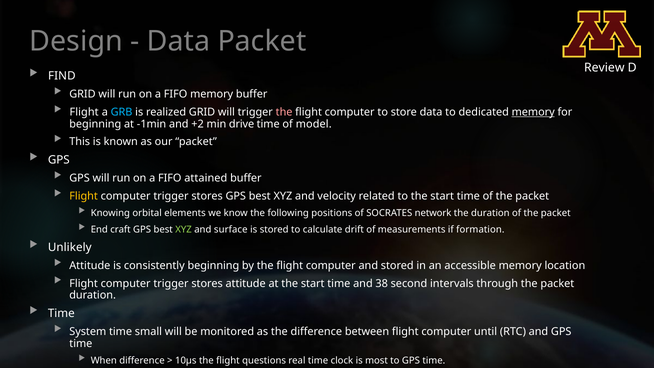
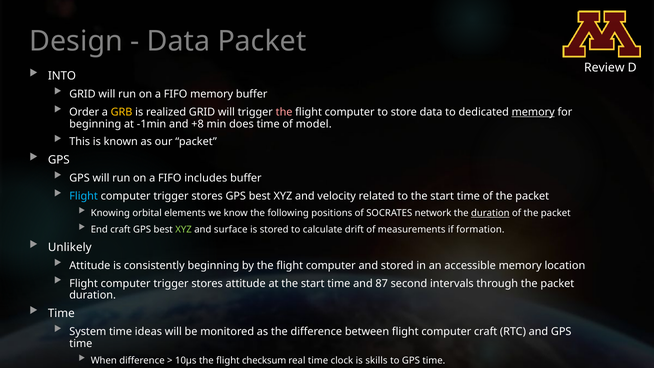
FIND: FIND -> INTO
Flight at (84, 112): Flight -> Order
GRB colour: light blue -> yellow
+2: +2 -> +8
drive: drive -> does
attained: attained -> includes
Flight at (84, 196) colour: yellow -> light blue
duration at (490, 213) underline: none -> present
38: 38 -> 87
small: small -> ideas
computer until: until -> craft
questions: questions -> checksum
most: most -> skills
